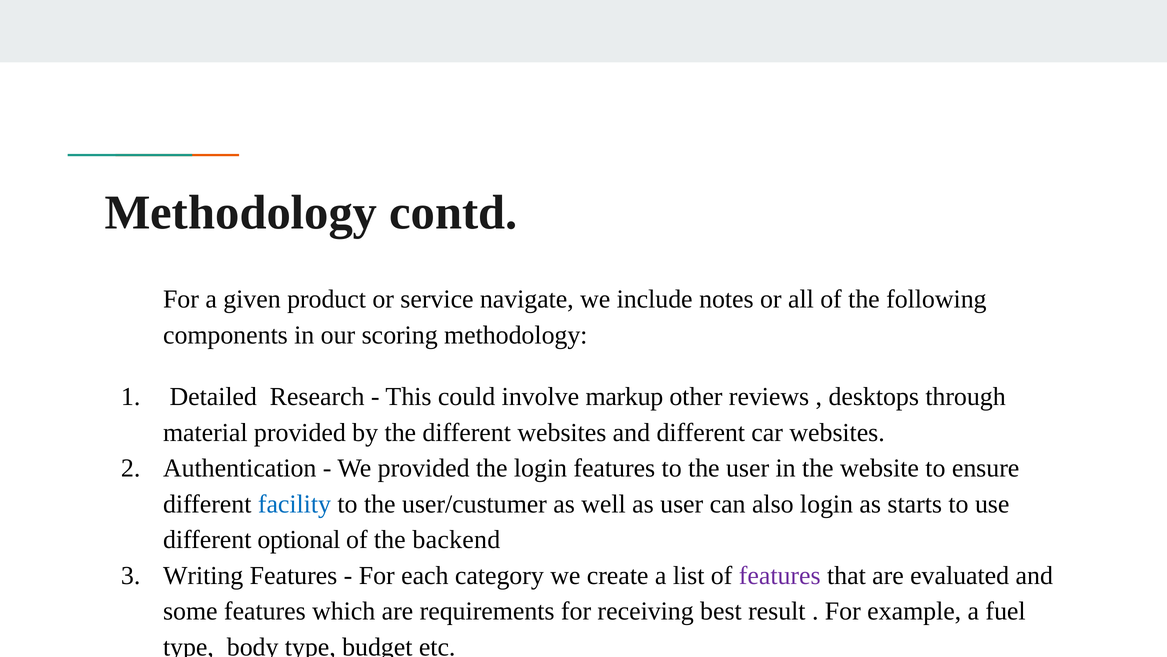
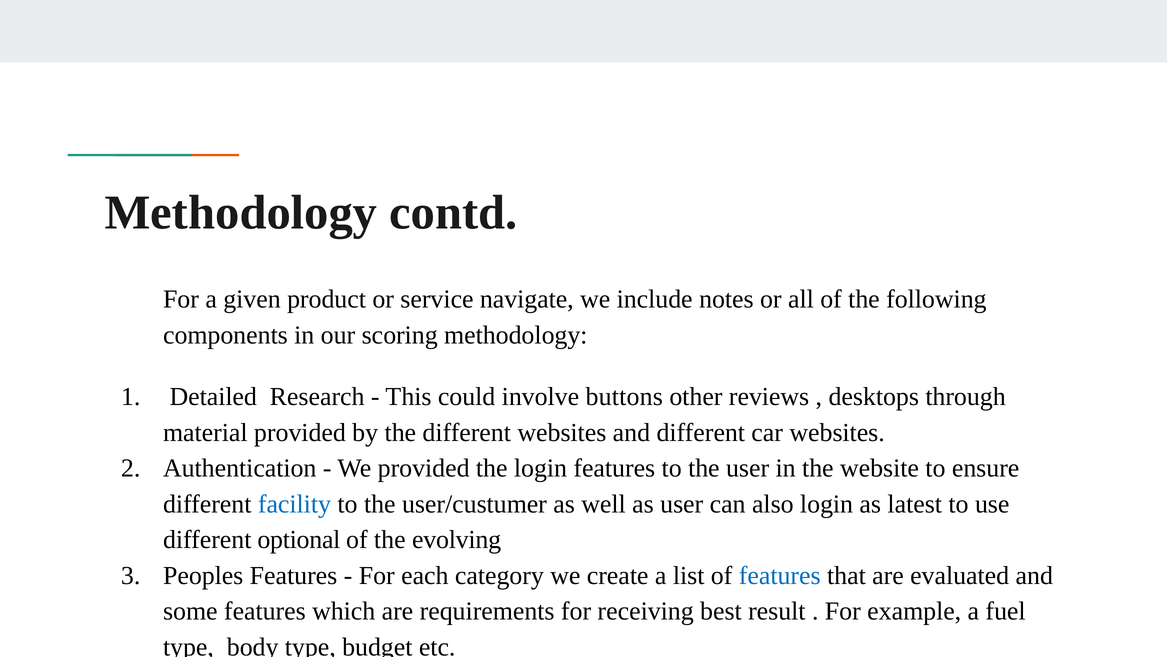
markup: markup -> buttons
starts: starts -> latest
backend: backend -> evolving
Writing: Writing -> Peoples
features at (780, 575) colour: purple -> blue
